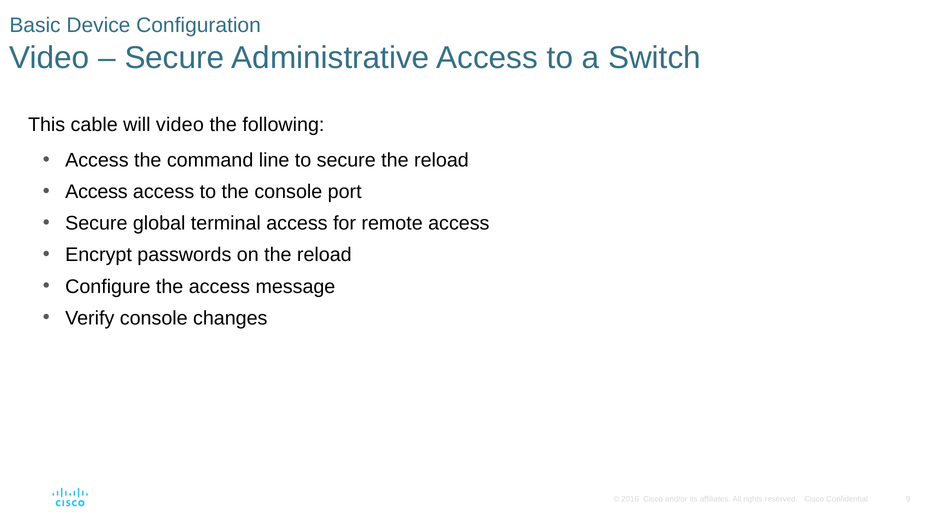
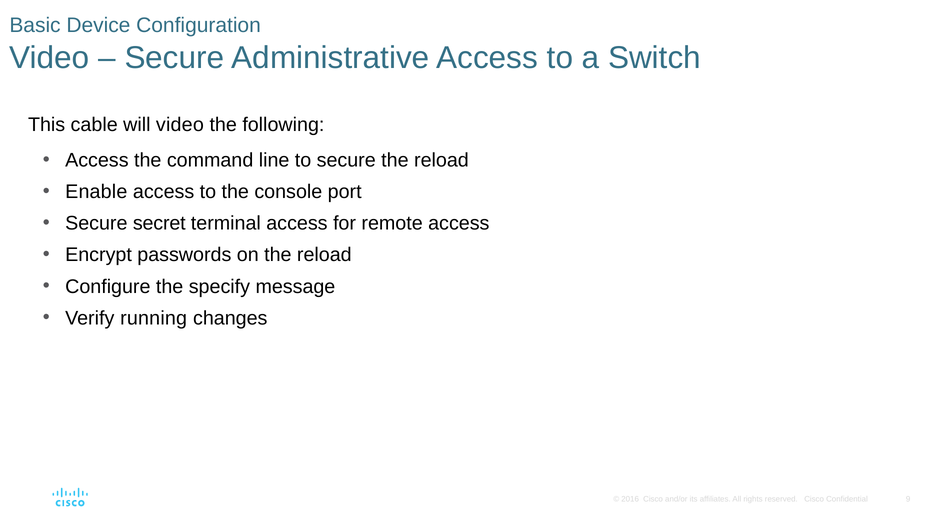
Access at (96, 192): Access -> Enable
global: global -> secret
the access: access -> specify
Verify console: console -> running
